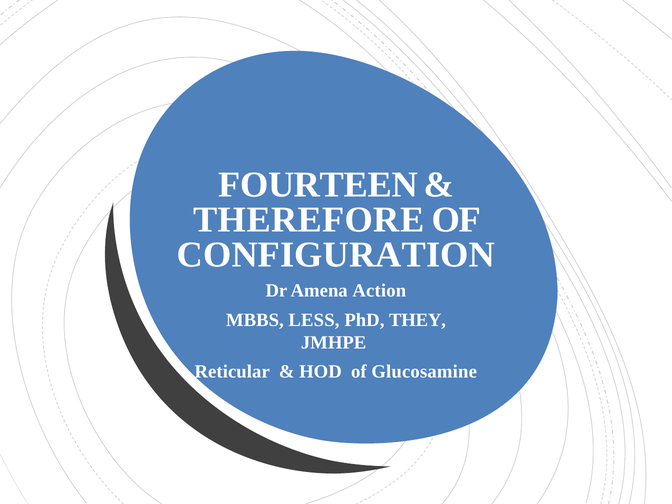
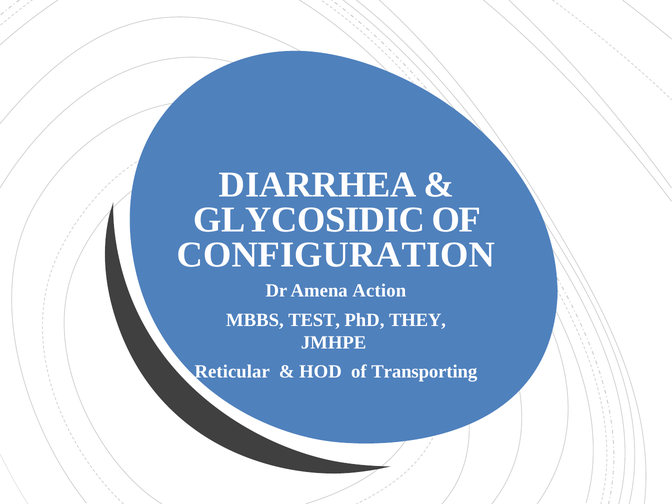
FOURTEEN: FOURTEEN -> DIARRHEA
THEREFORE: THEREFORE -> GLYCOSIDIC
LESS: LESS -> TEST
Glucosamine: Glucosamine -> Transporting
